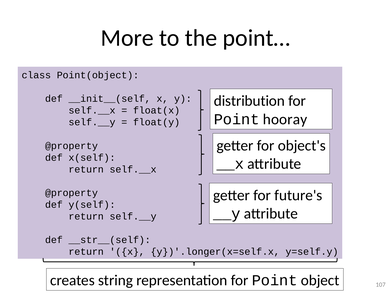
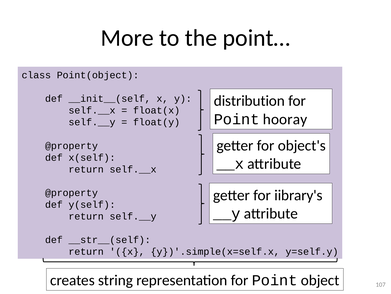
future's: future's -> iibrary's
y})'.longer(x=self.x: y})'.longer(x=self.x -> y})'.simple(x=self.x
